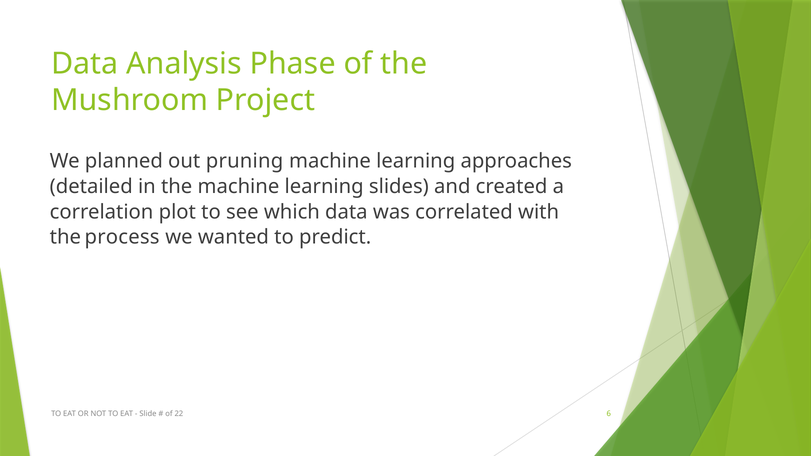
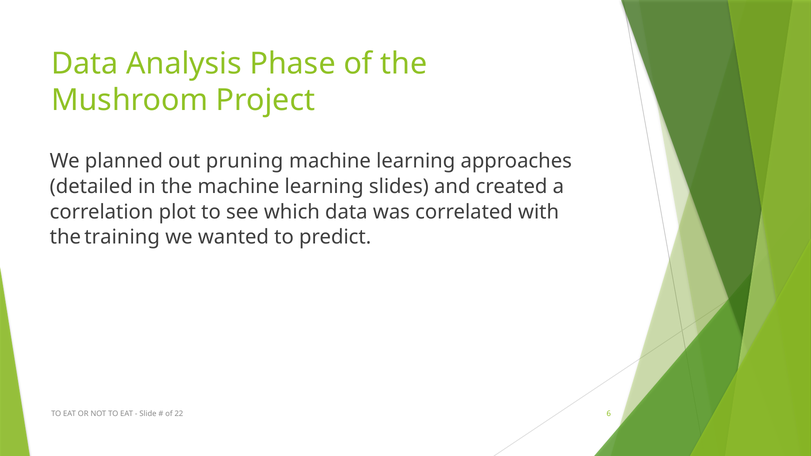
process: process -> training
